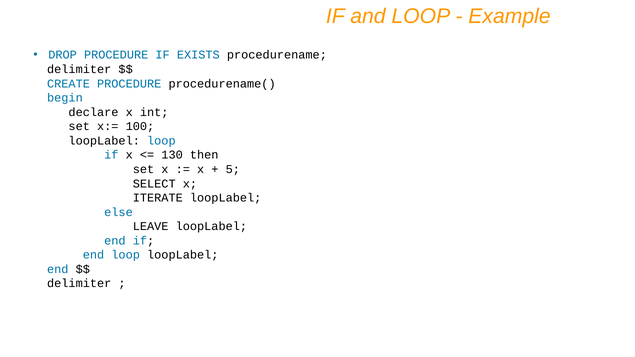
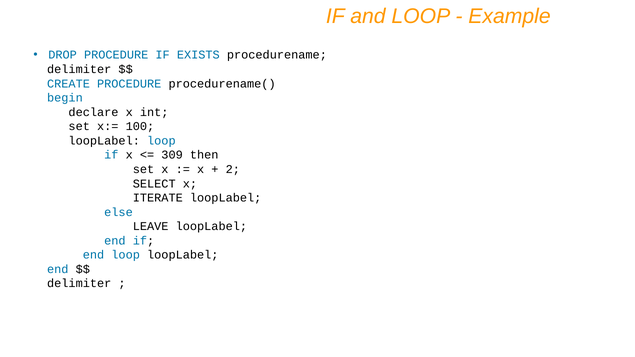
130: 130 -> 309
5: 5 -> 2
